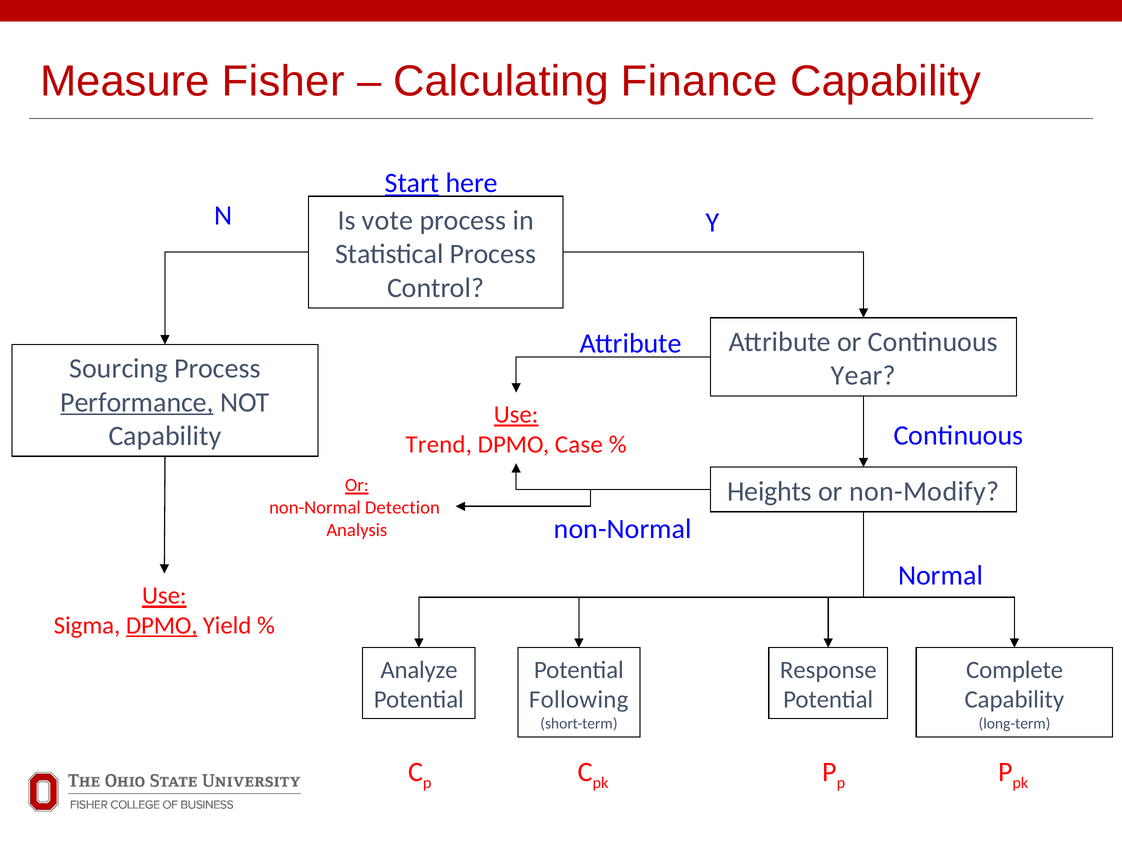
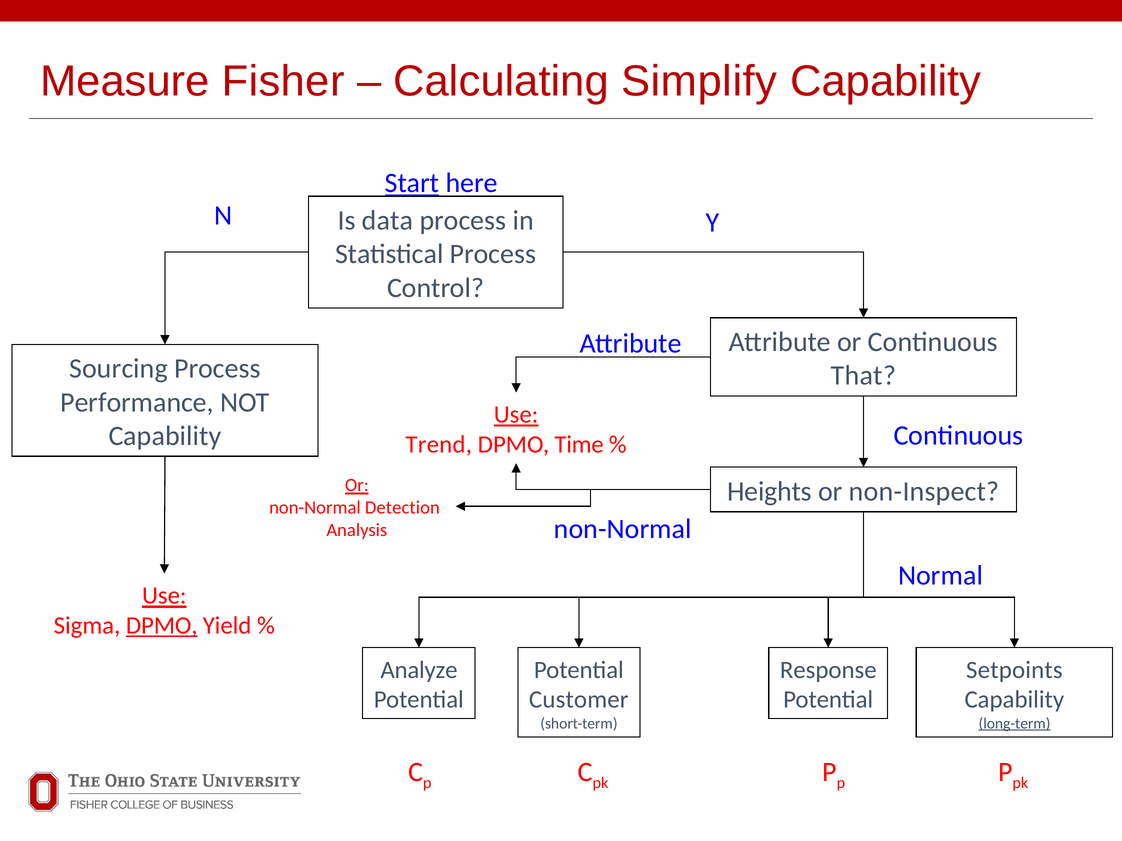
Finance: Finance -> Simplify
vote: vote -> data
Year: Year -> That
Performance underline: present -> none
Case: Case -> Time
non-Modify: non-Modify -> non-Inspect
Complete: Complete -> Setpoints
Following: Following -> Customer
long-term underline: none -> present
